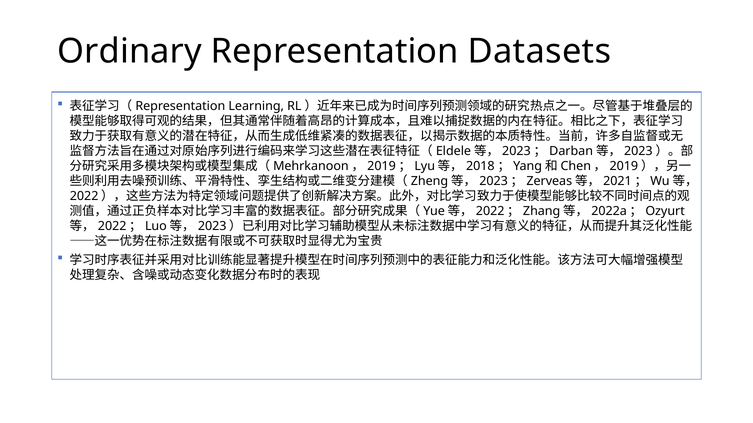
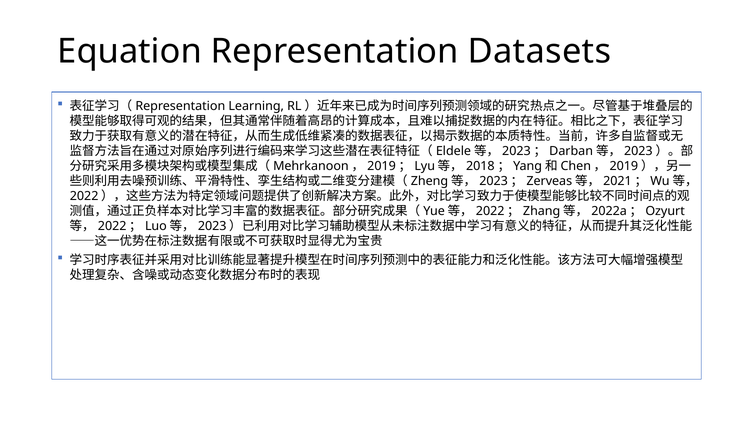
Ordinary: Ordinary -> Equation
